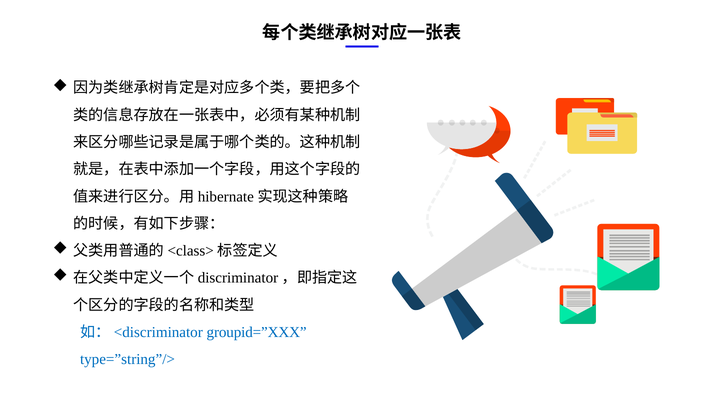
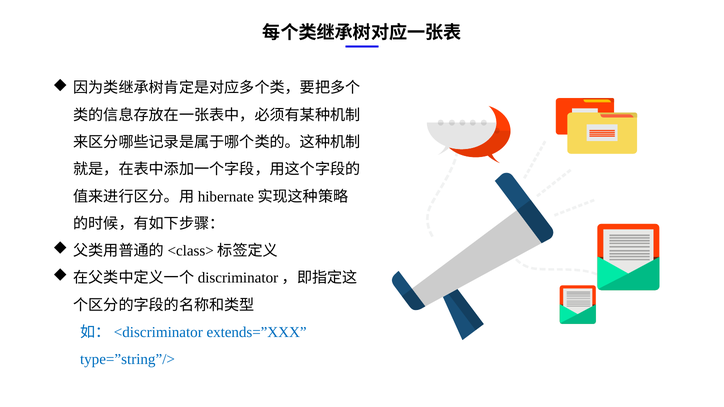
groupid=”XXX: groupid=”XXX -> extends=”XXX
